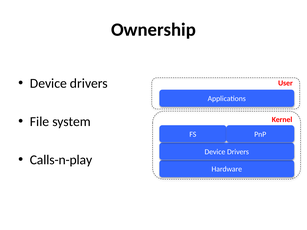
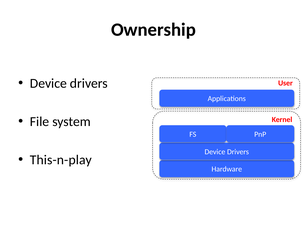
Calls-n-play: Calls-n-play -> This-n-play
